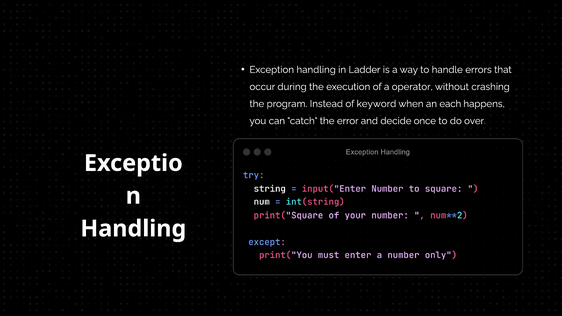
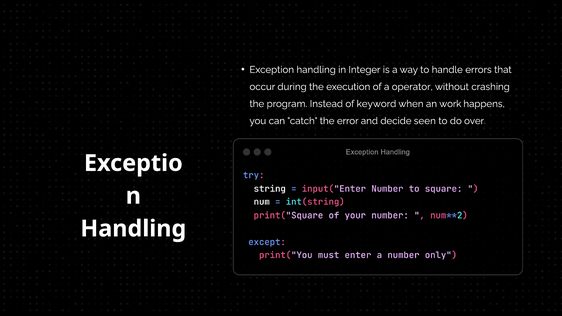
Ladder: Ladder -> Integer
each: each -> work
once: once -> seen
